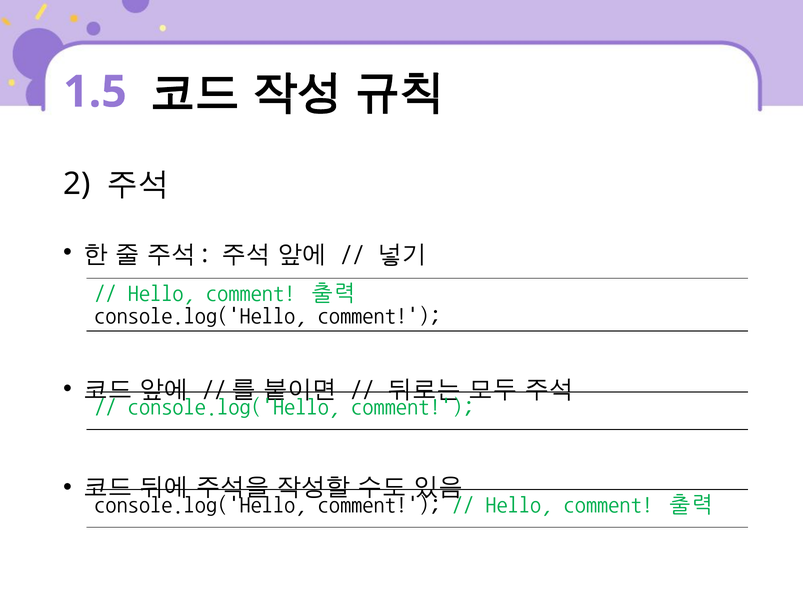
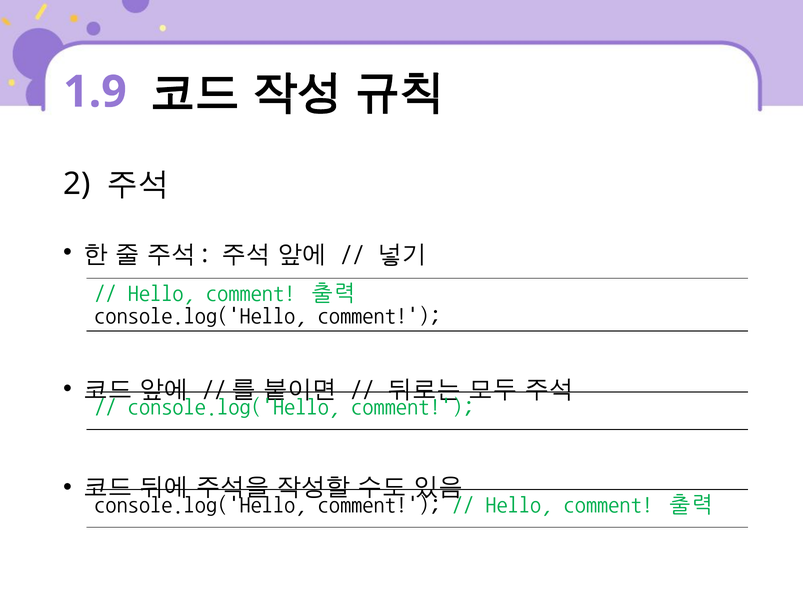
1.5: 1.5 -> 1.9
